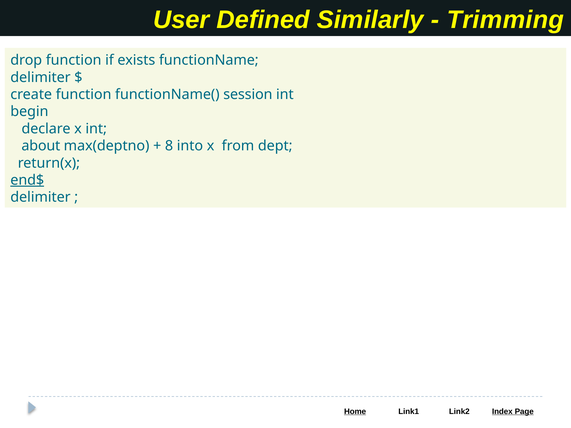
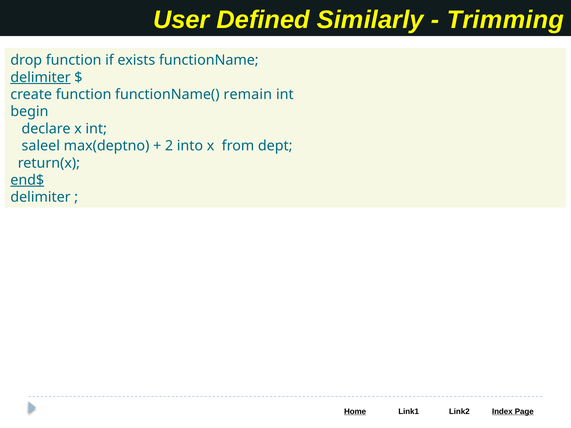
delimiter at (40, 77) underline: none -> present
session: session -> remain
about: about -> saleel
8: 8 -> 2
